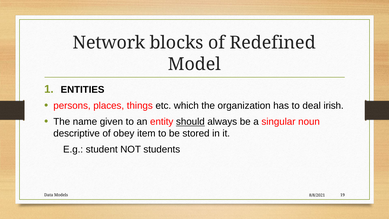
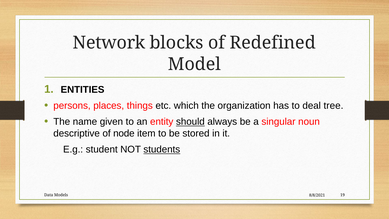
irish: irish -> tree
obey: obey -> node
students underline: none -> present
